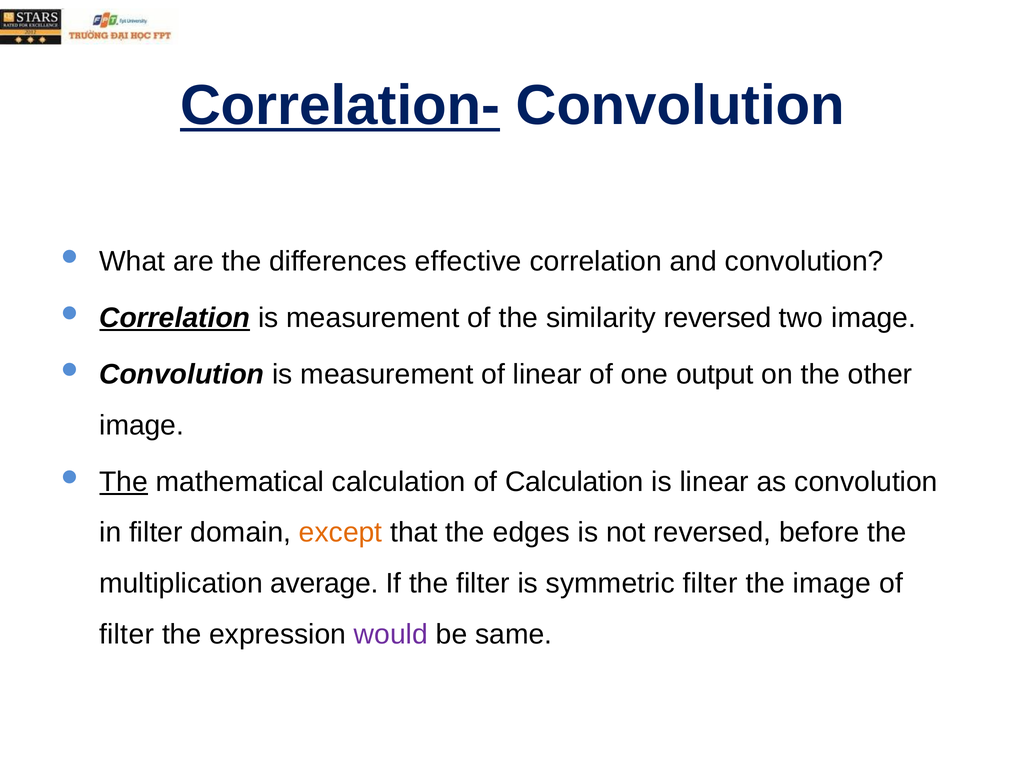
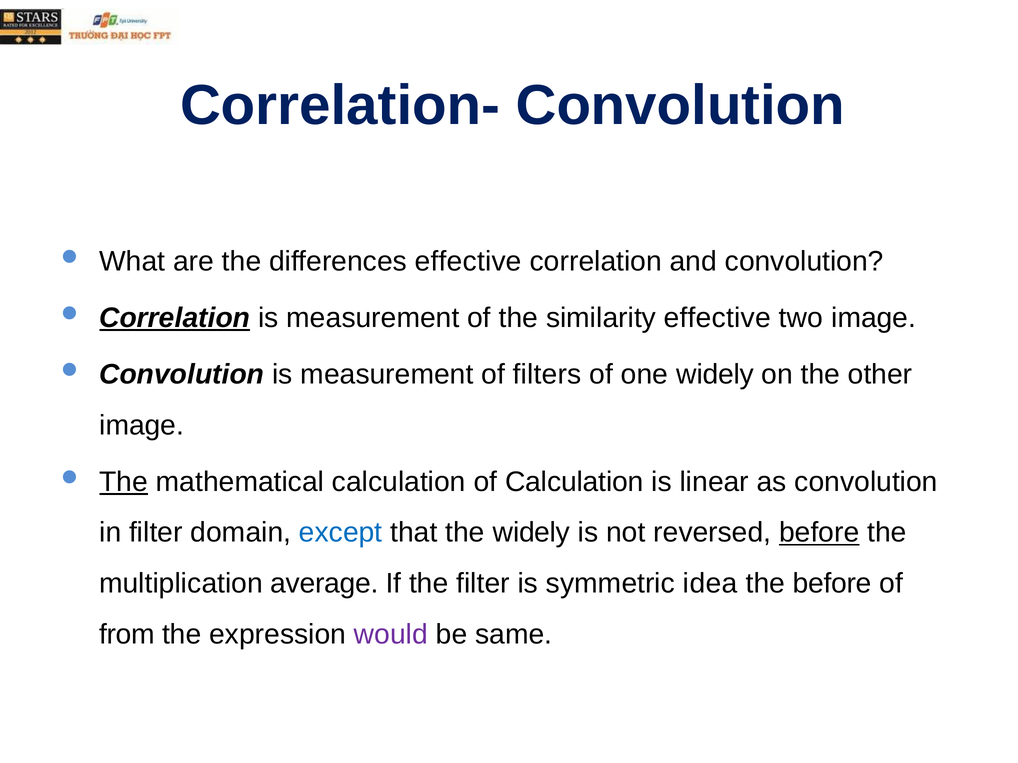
Correlation- underline: present -> none
similarity reversed: reversed -> effective
of linear: linear -> filters
one output: output -> widely
except colour: orange -> blue
the edges: edges -> widely
before at (819, 533) underline: none -> present
symmetric filter: filter -> idea
the image: image -> before
filter at (127, 635): filter -> from
